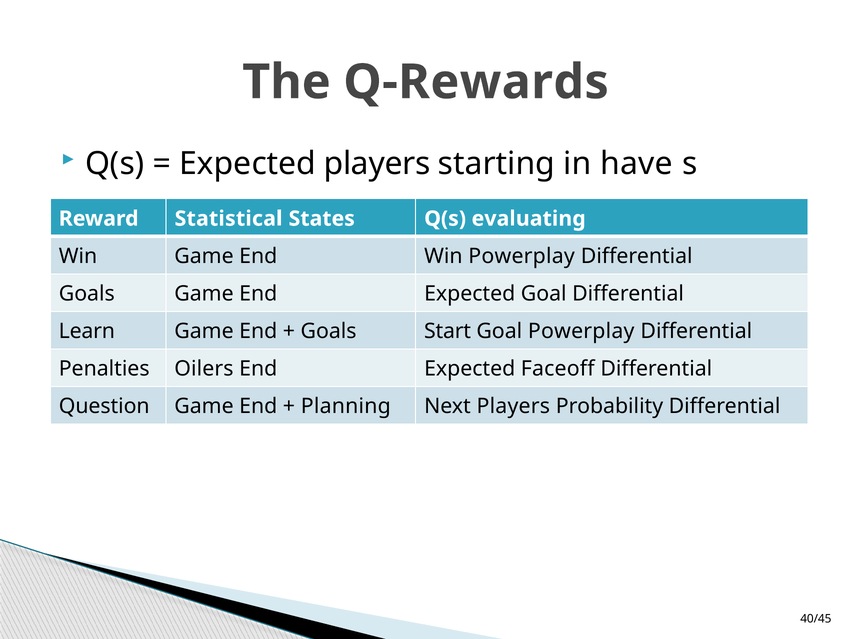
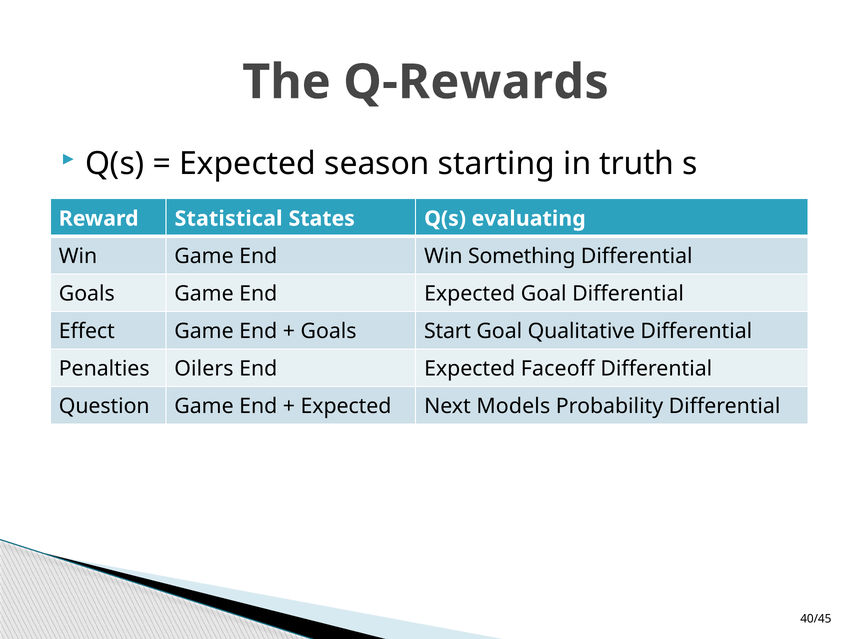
Expected players: players -> season
have: have -> truth
Win Powerplay: Powerplay -> Something
Learn: Learn -> Effect
Goal Powerplay: Powerplay -> Qualitative
Planning at (346, 406): Planning -> Expected
Next Players: Players -> Models
